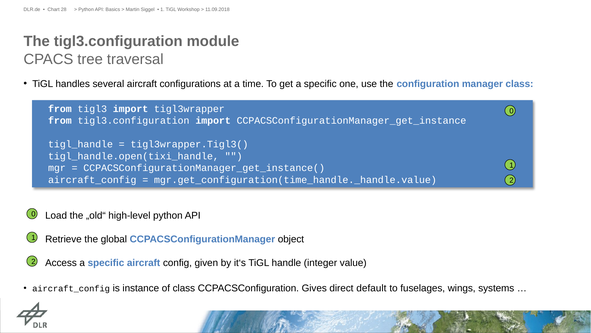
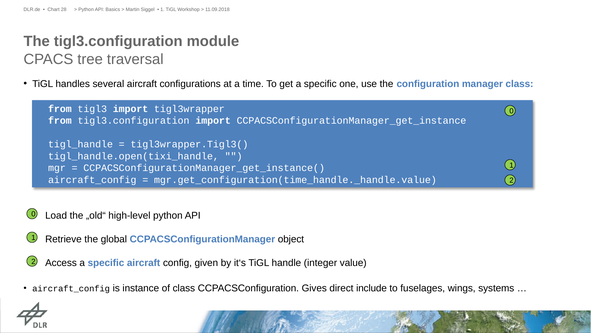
default: default -> include
